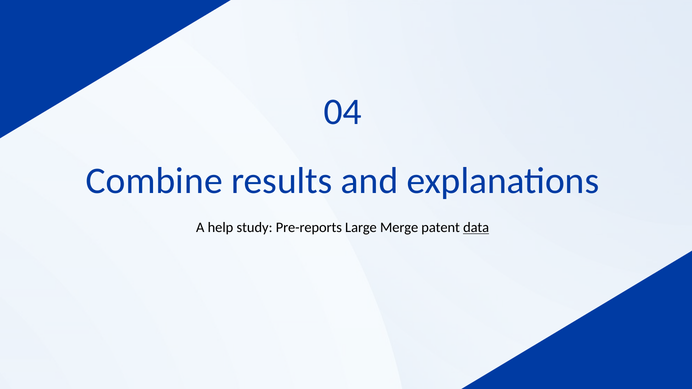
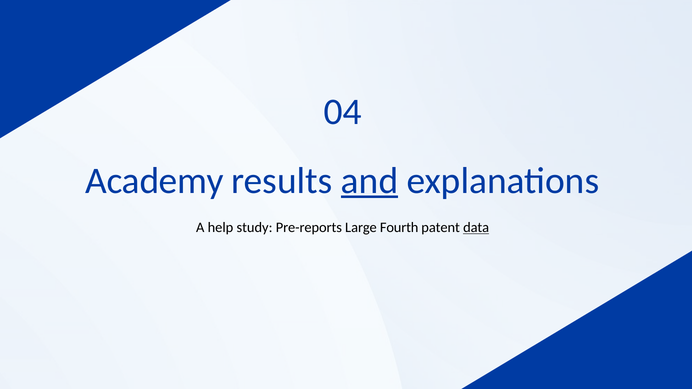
Combine: Combine -> Academy
and underline: none -> present
Merge: Merge -> Fourth
